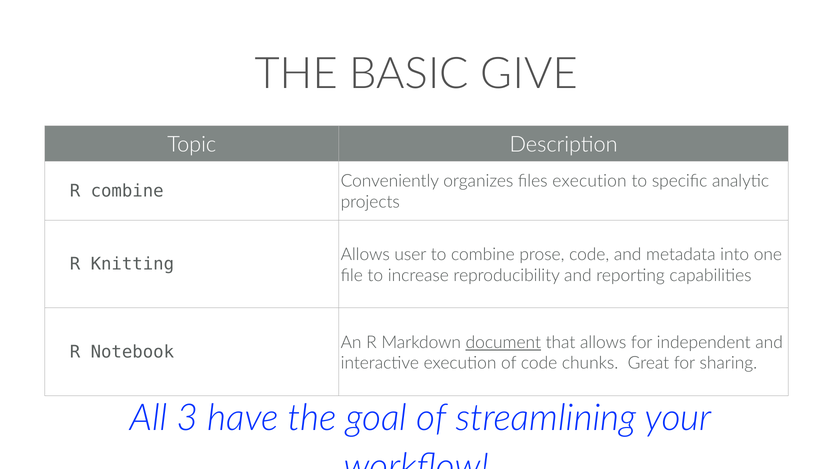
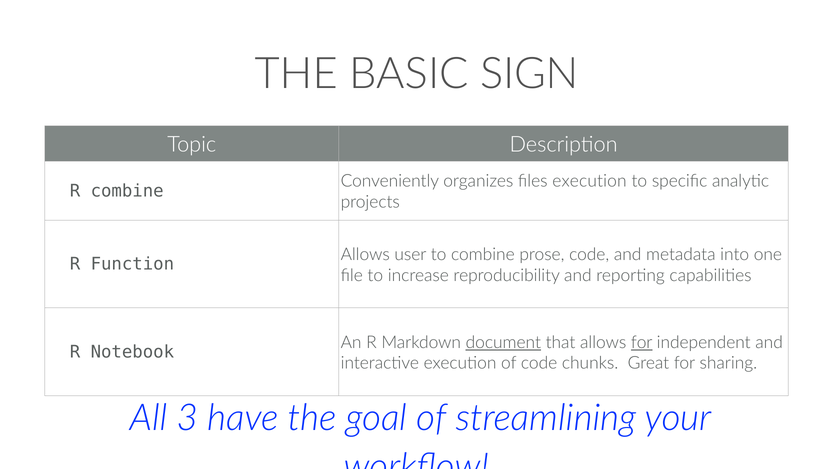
GIVE: GIVE -> SIGN
Knitting: Knitting -> Function
for at (642, 342) underline: none -> present
